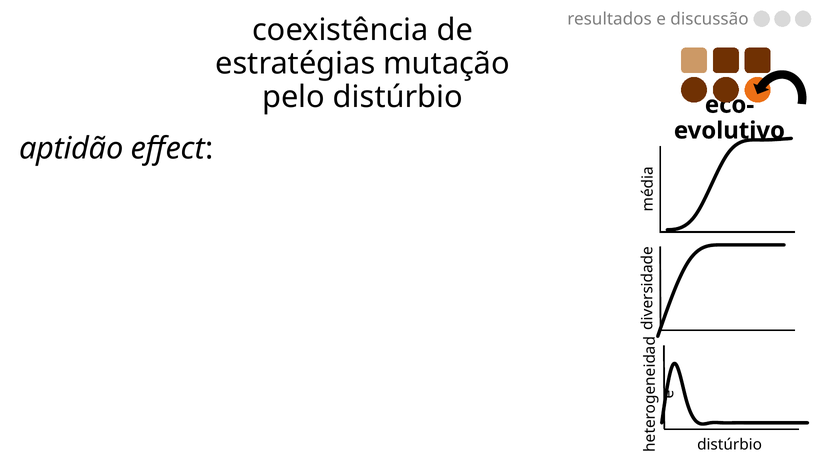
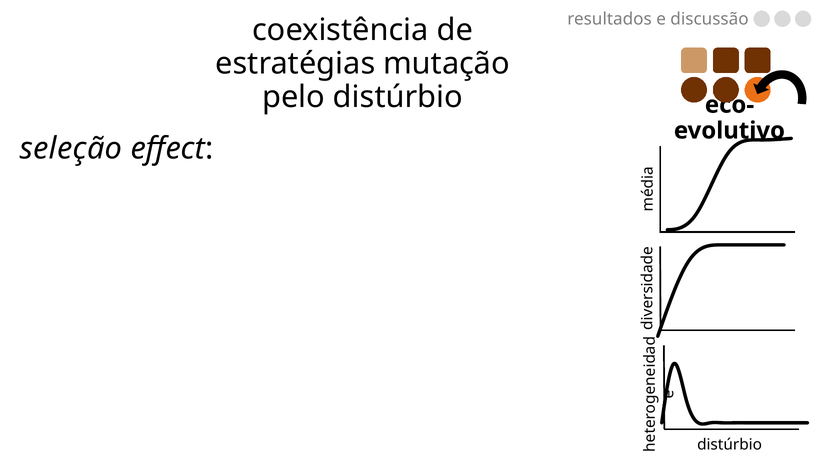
aptidão: aptidão -> seleção
